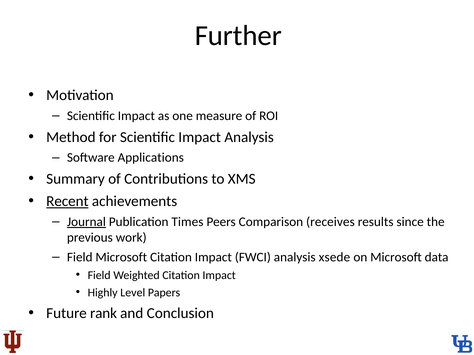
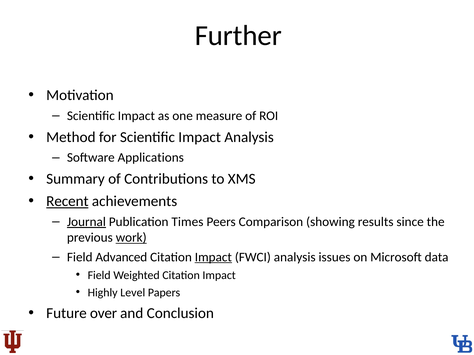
receives: receives -> showing
work underline: none -> present
Field Microsoft: Microsoft -> Advanced
Impact at (213, 257) underline: none -> present
xsede: xsede -> issues
rank: rank -> over
